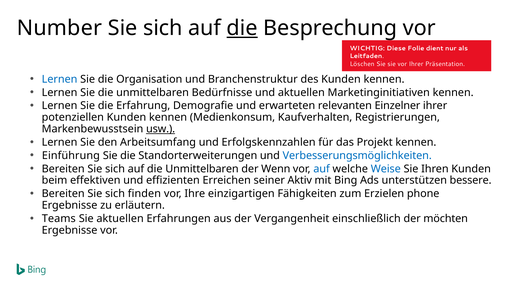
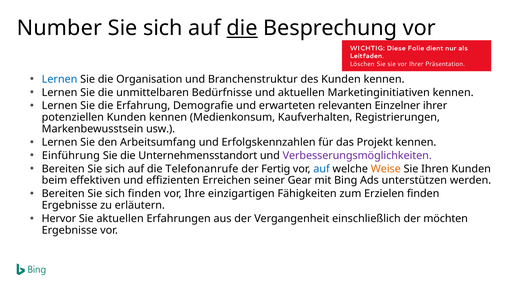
usw underline: present -> none
Standorterweiterungen: Standorterweiterungen -> Unternehmensstandort
Verbesserungsmöglichkeiten colour: blue -> purple
auf die Unmittelbaren: Unmittelbaren -> Telefonanrufe
Wenn: Wenn -> Fertig
Weise colour: blue -> orange
Aktiv: Aktiv -> Gear
bessere: bessere -> werden
Erzielen phone: phone -> finden
Teams: Teams -> Hervor
